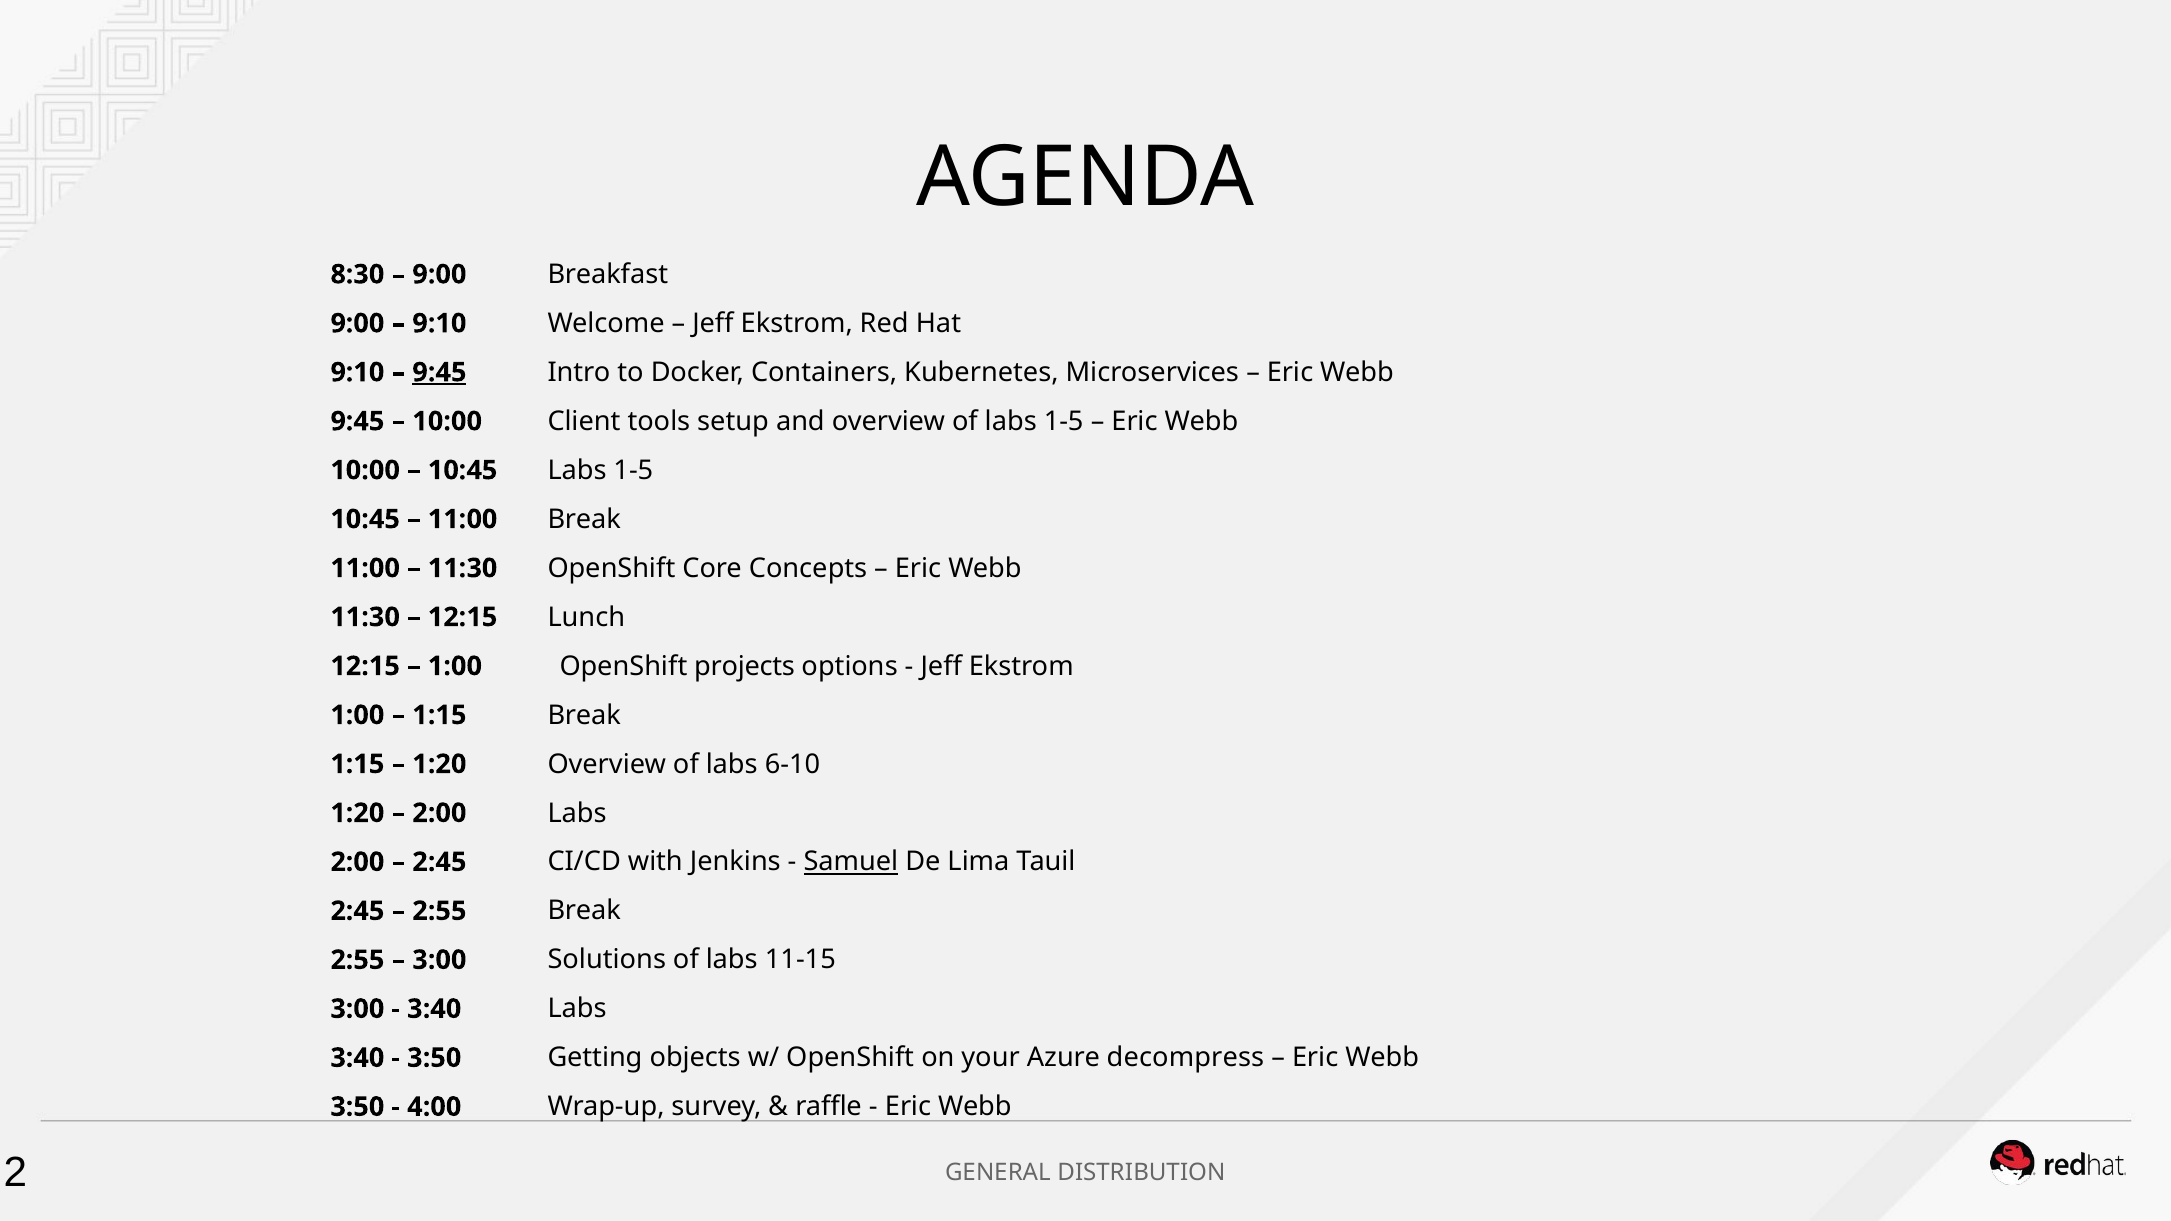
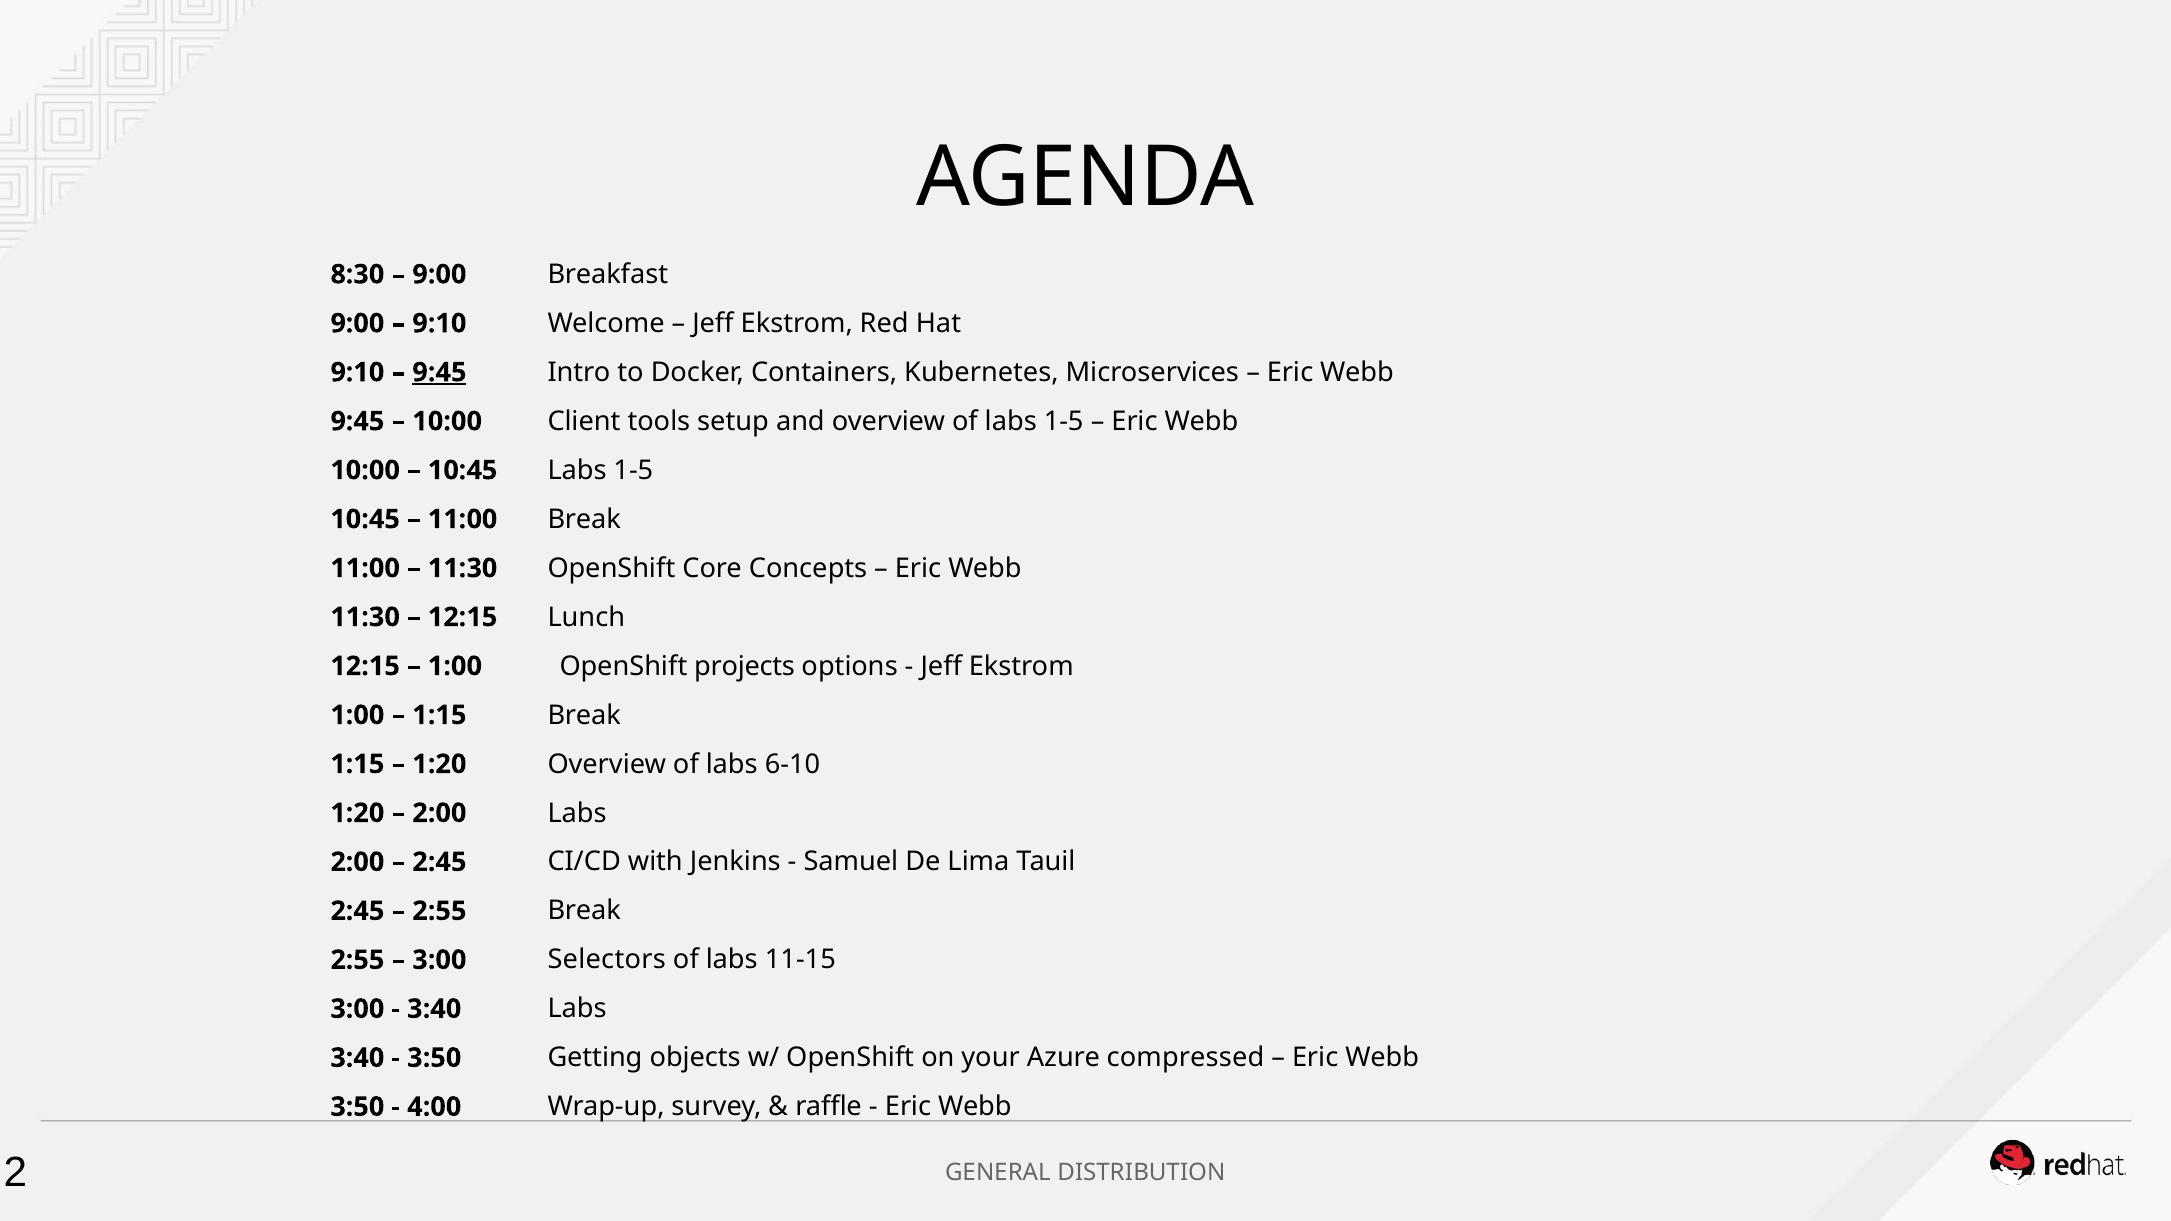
Samuel underline: present -> none
Solutions: Solutions -> Selectors
decompress: decompress -> compressed
